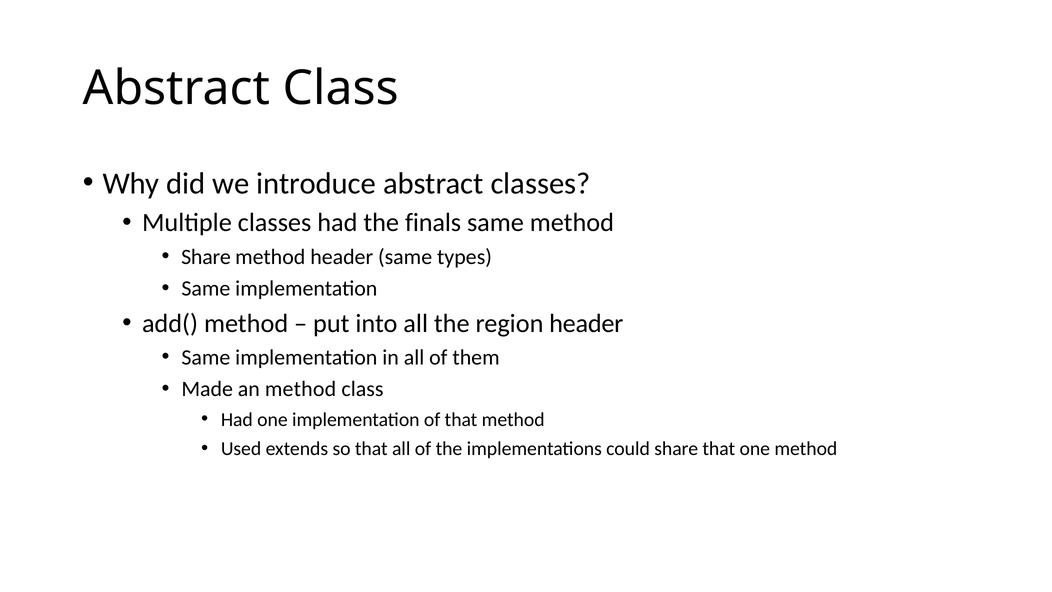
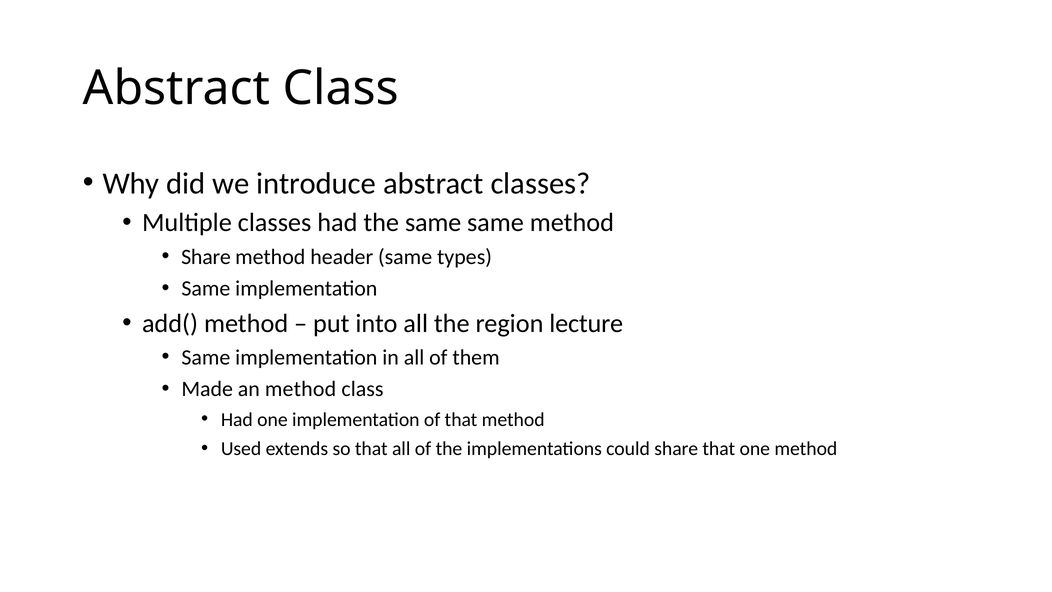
the finals: finals -> same
region header: header -> lecture
